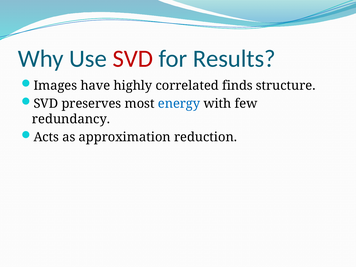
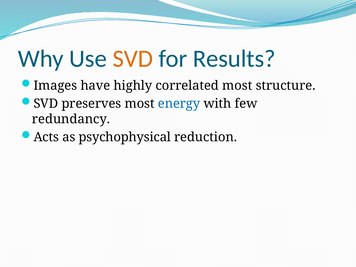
SVD at (133, 59) colour: red -> orange
correlated finds: finds -> most
approximation: approximation -> psychophysical
